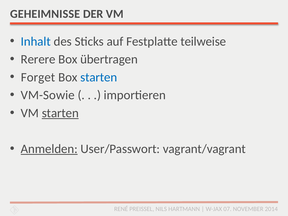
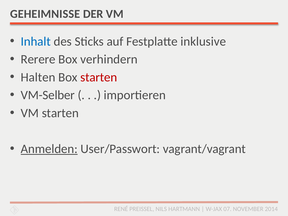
teilweise: teilweise -> inklusive
übertragen: übertragen -> verhindern
Forget: Forget -> Halten
starten at (99, 77) colour: blue -> red
VM-Sowie: VM-Sowie -> VM-Selber
starten at (60, 113) underline: present -> none
